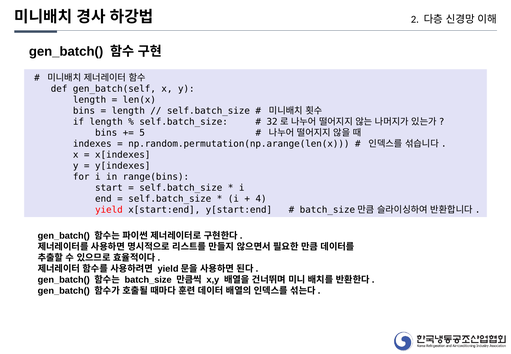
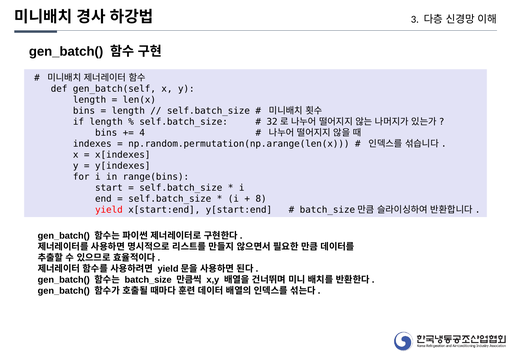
2: 2 -> 3
5: 5 -> 4
4: 4 -> 8
